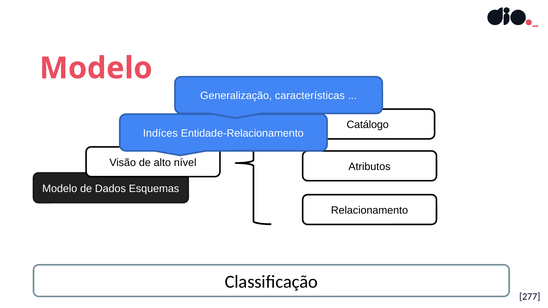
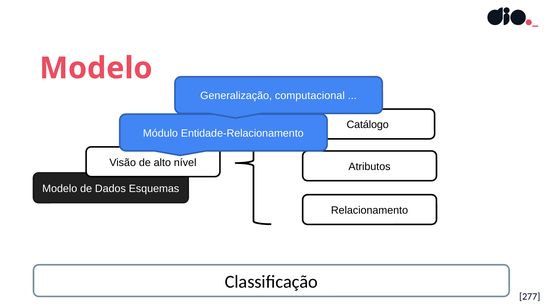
características: características -> computacional
Indíces: Indíces -> Módulo
